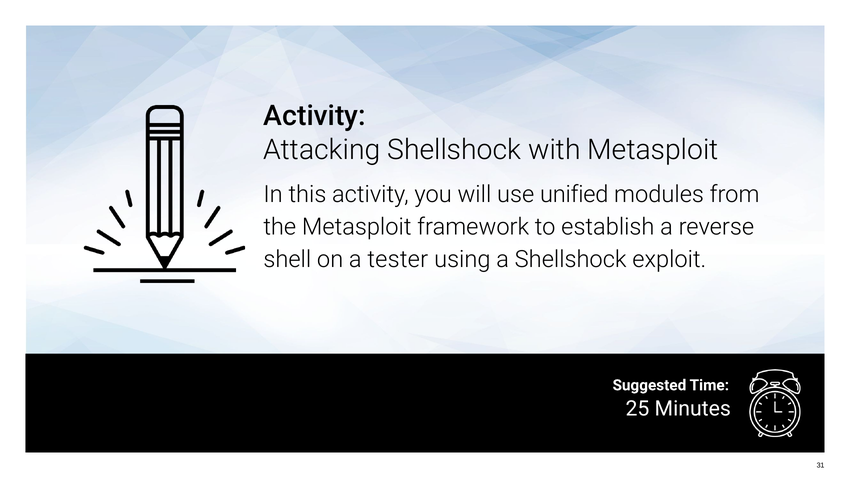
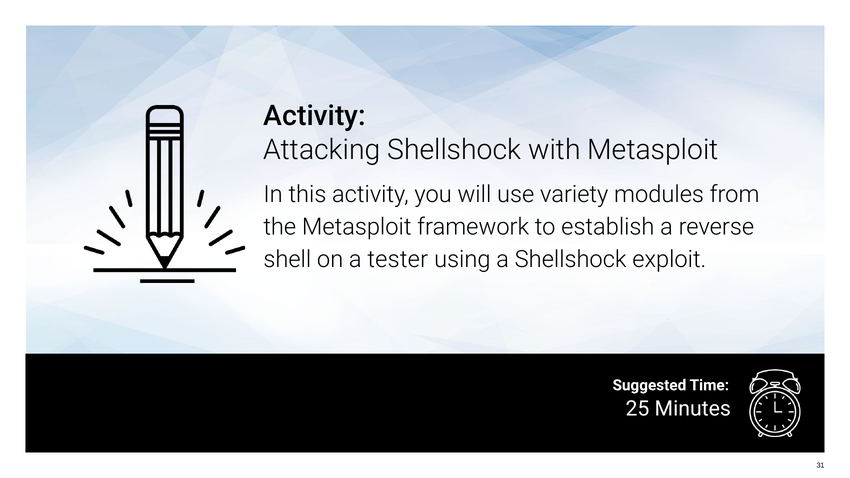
unified: unified -> variety
